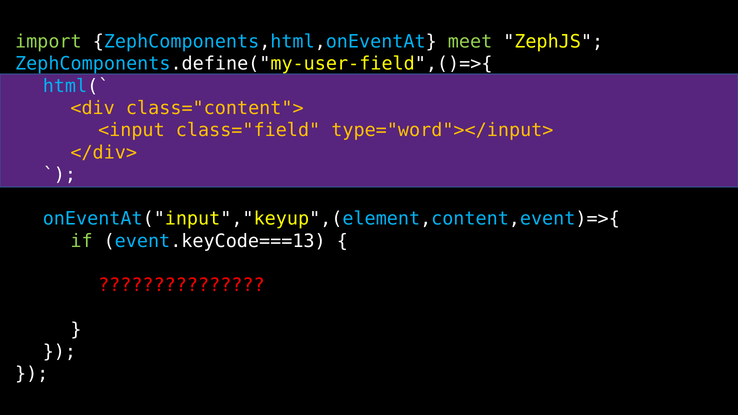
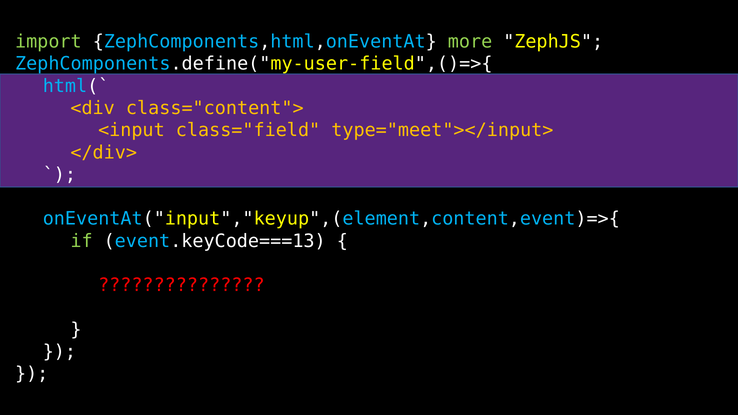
meet: meet -> more
type="word"></input>: type="word"></input> -> type="meet"></input>
